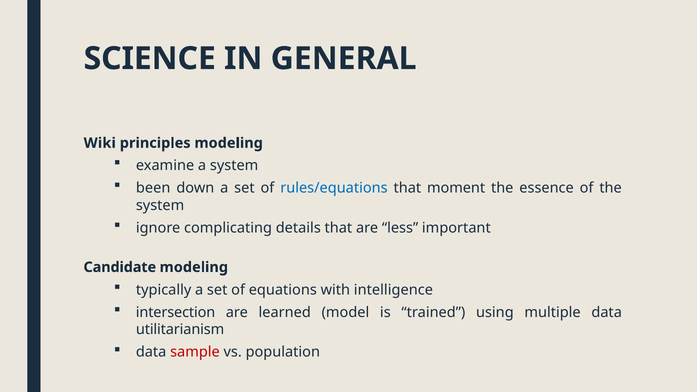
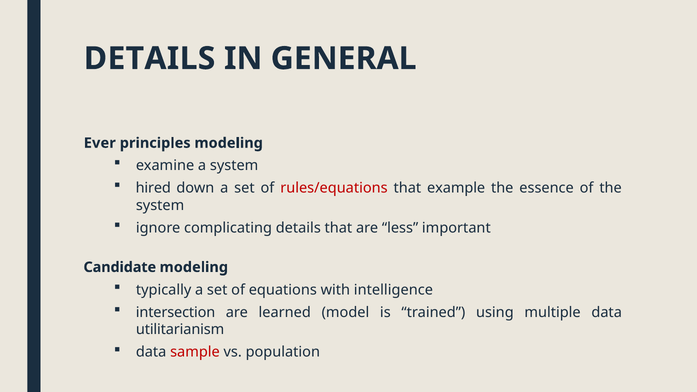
SCIENCE at (150, 59): SCIENCE -> DETAILS
Wiki: Wiki -> Ever
been: been -> hired
rules/equations colour: blue -> red
moment: moment -> example
